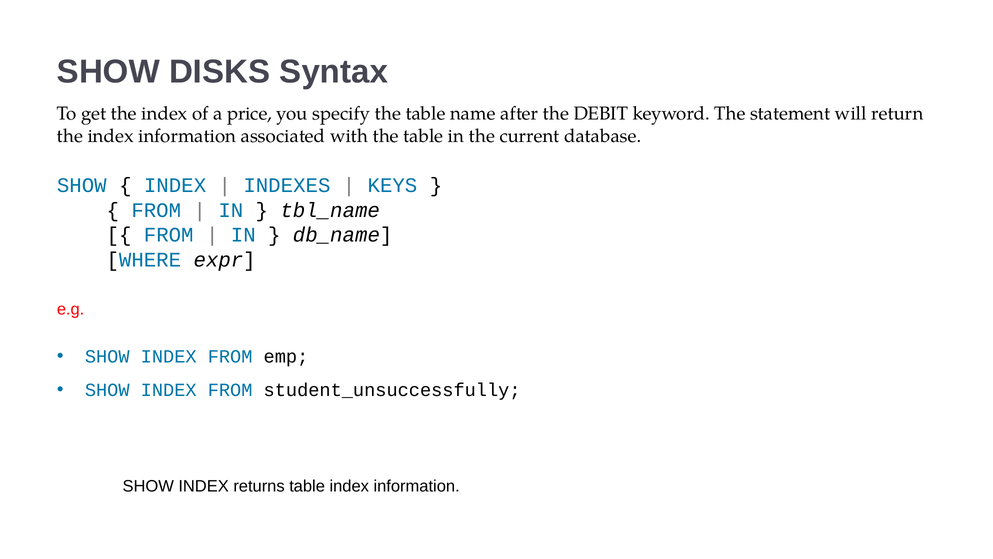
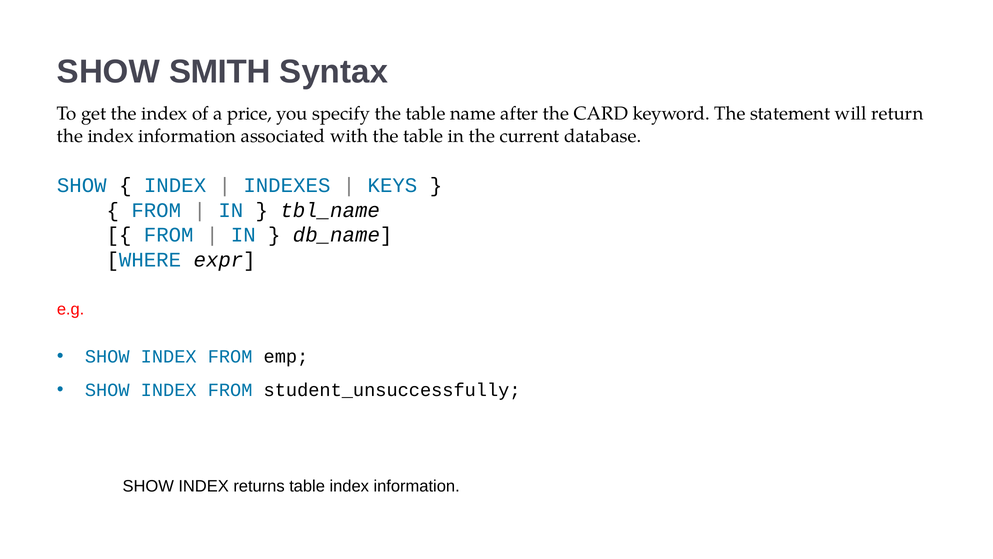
DISKS: DISKS -> SMITH
DEBIT: DEBIT -> CARD
